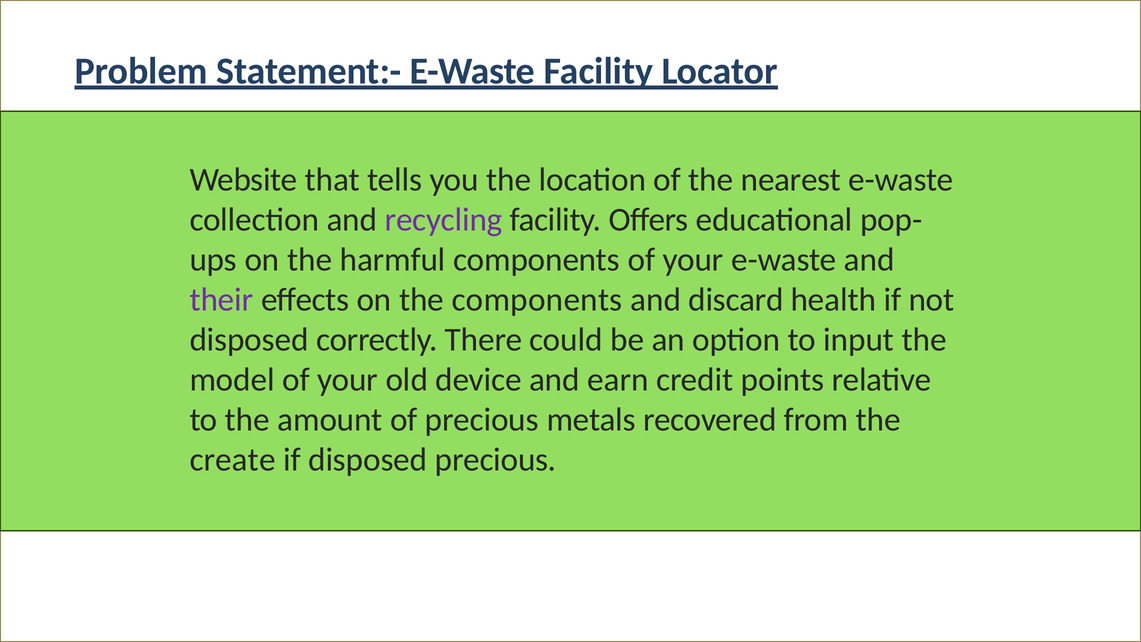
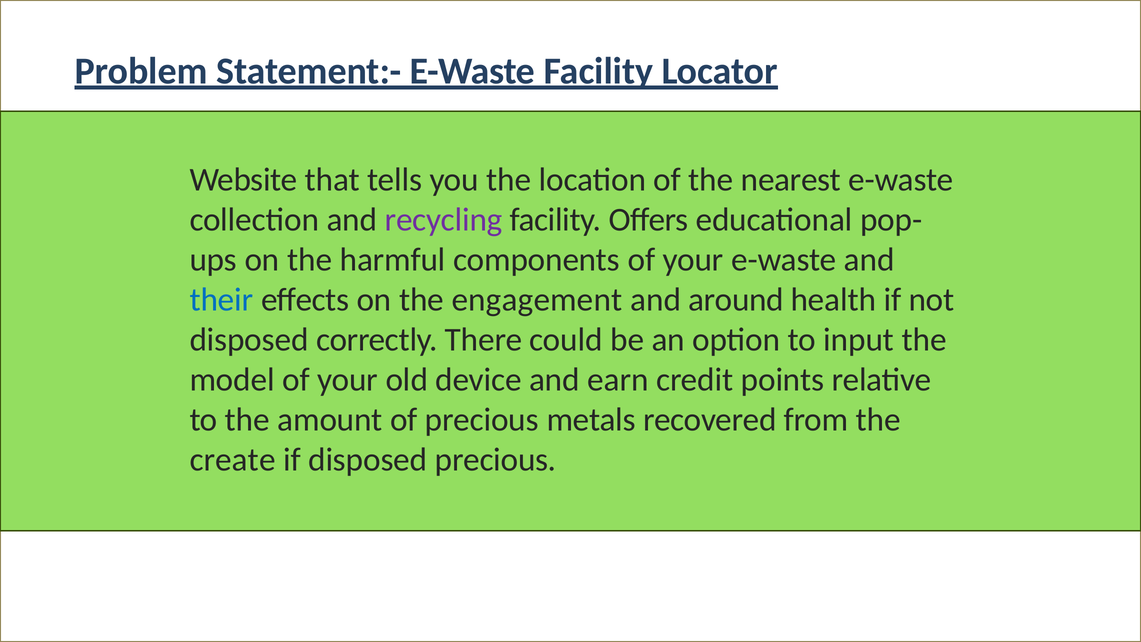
their colour: purple -> blue
the components: components -> engagement
discard: discard -> around
